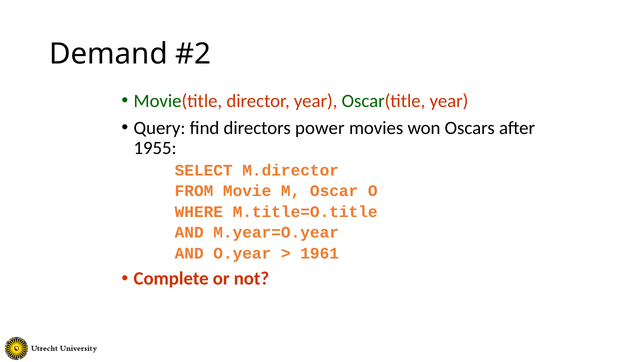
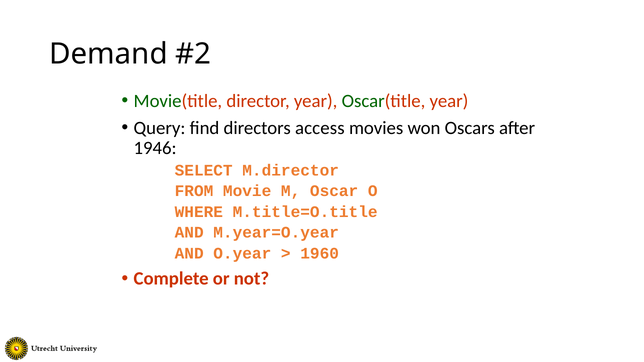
power: power -> access
1955: 1955 -> 1946
1961: 1961 -> 1960
